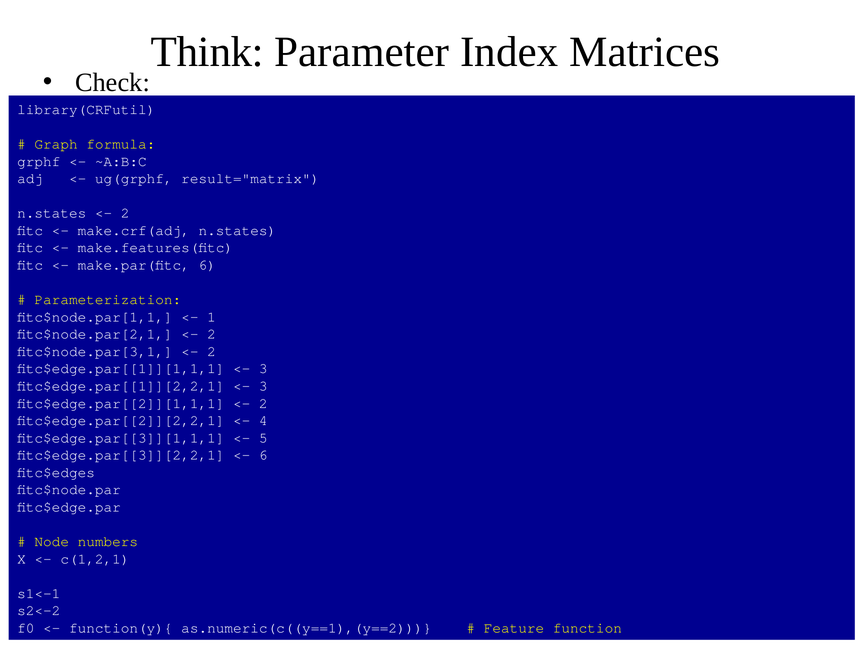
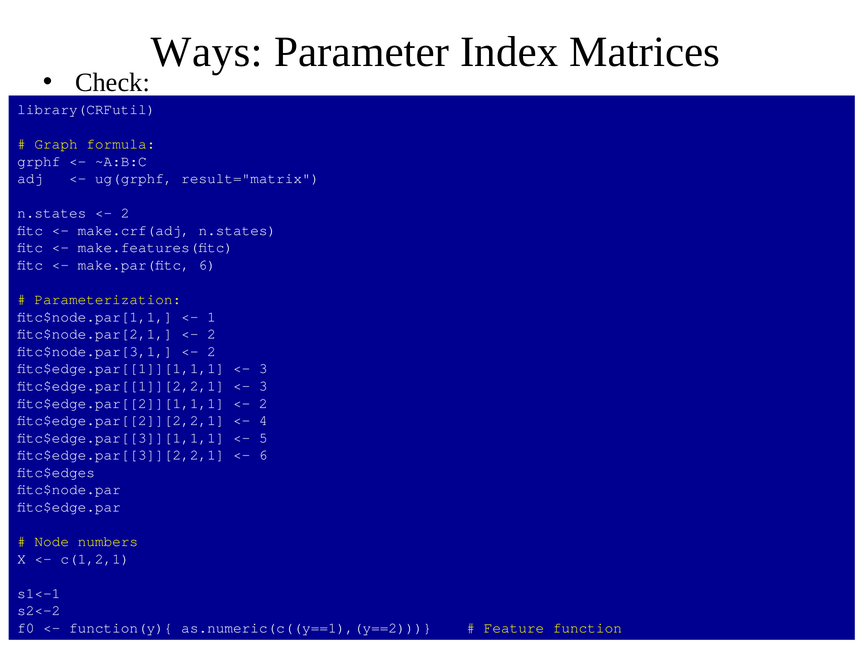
Think: Think -> Ways
